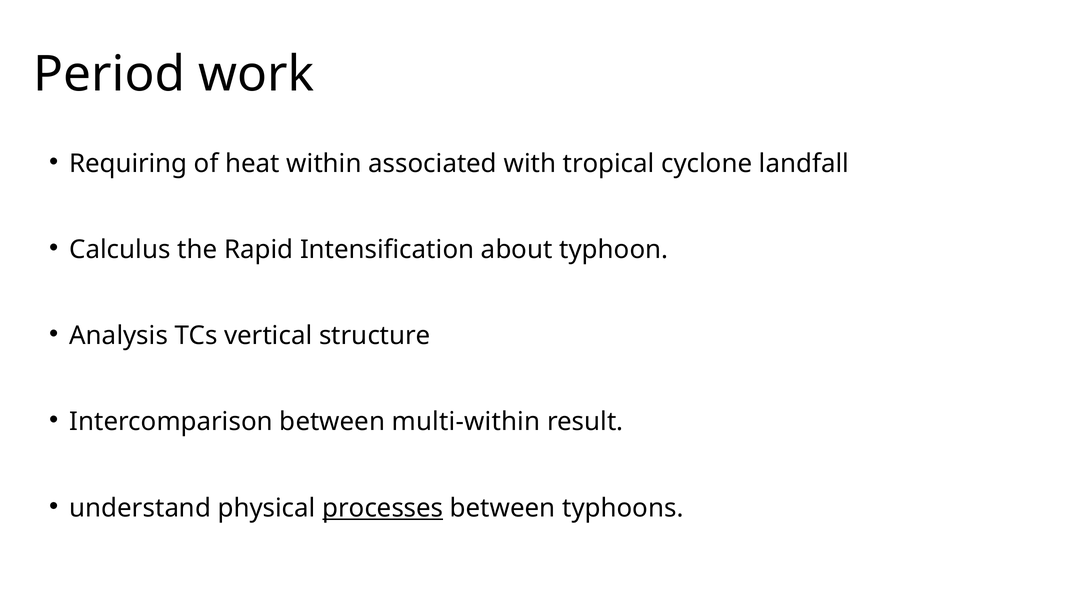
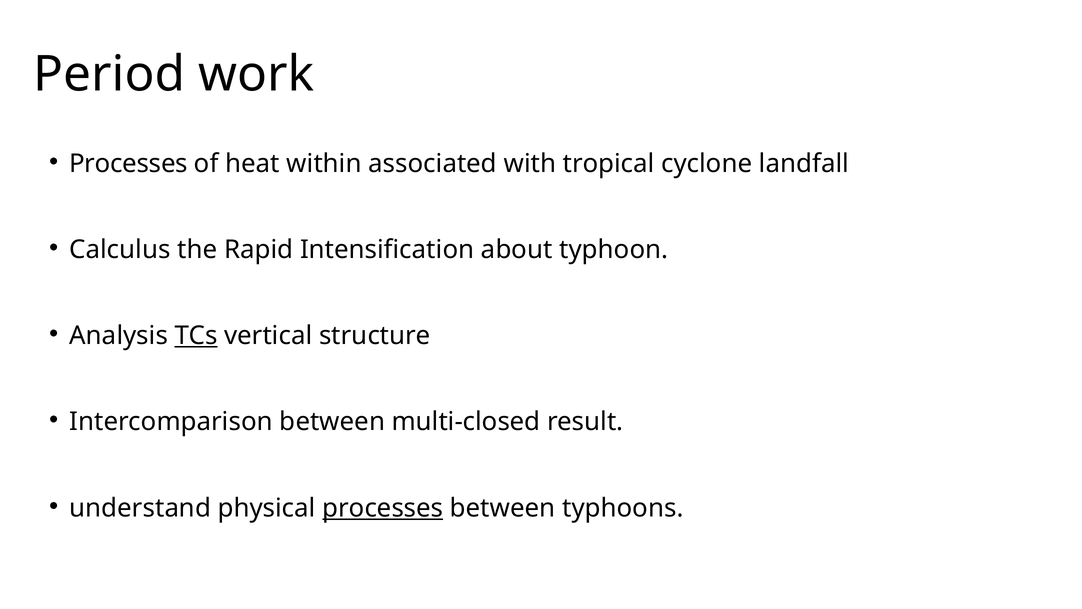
Requiring at (128, 163): Requiring -> Processes
TCs underline: none -> present
multi-within: multi-within -> multi-closed
